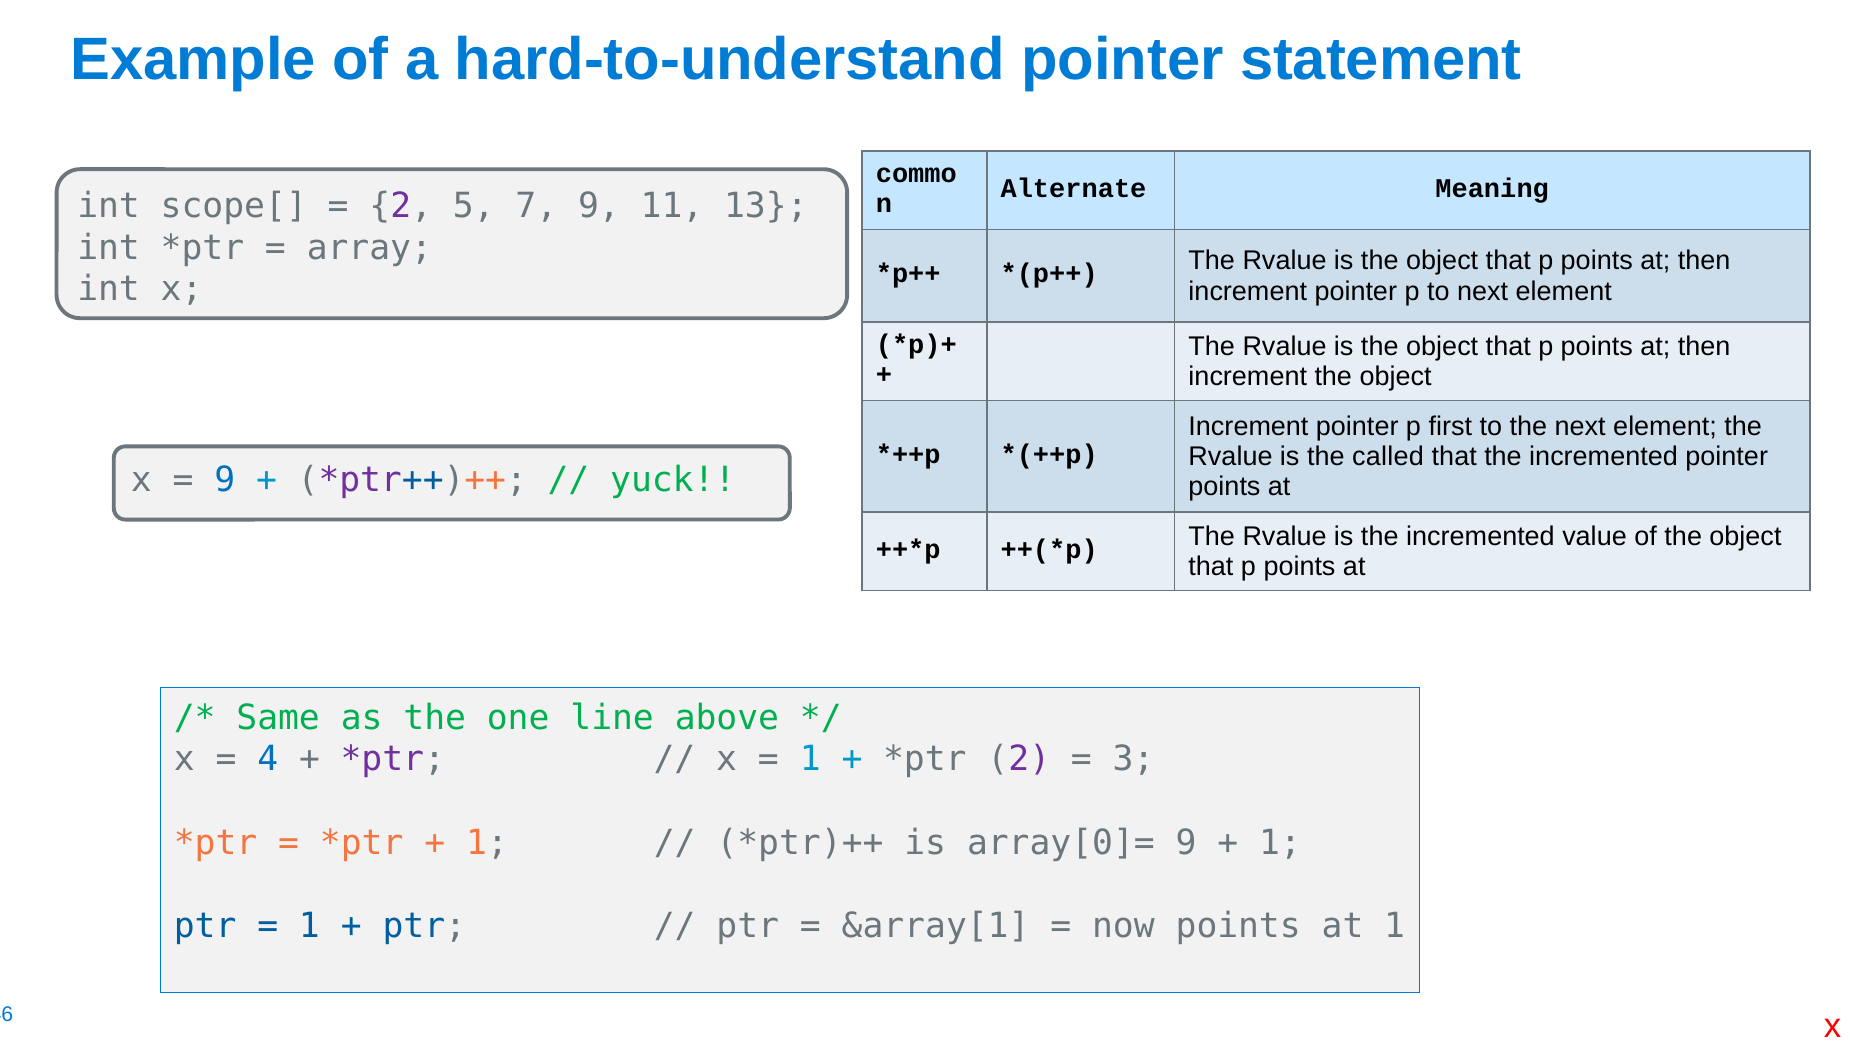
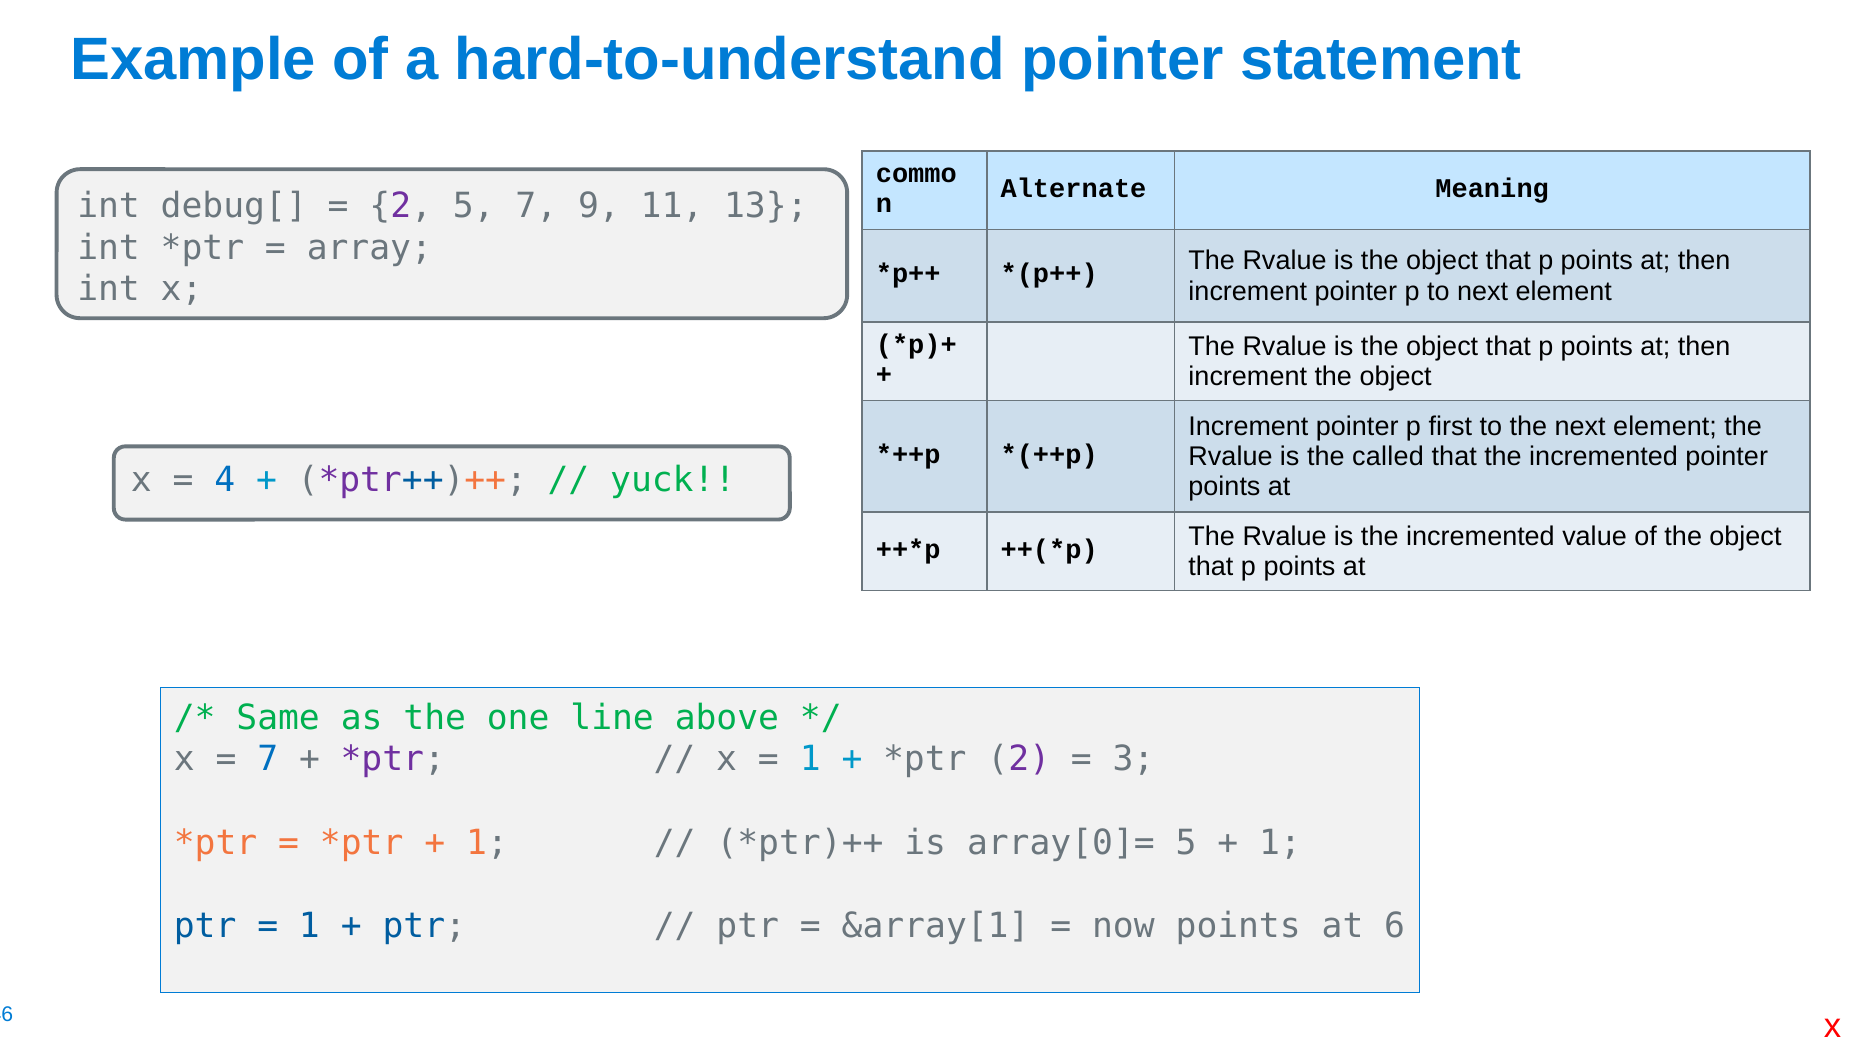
scope[: scope[ -> debug[
9 at (225, 480): 9 -> 4
4 at (268, 759): 4 -> 7
array[0]= 9: 9 -> 5
at 1: 1 -> 6
